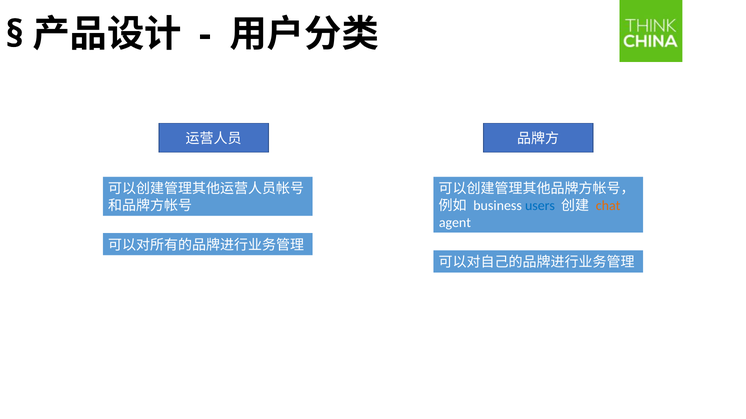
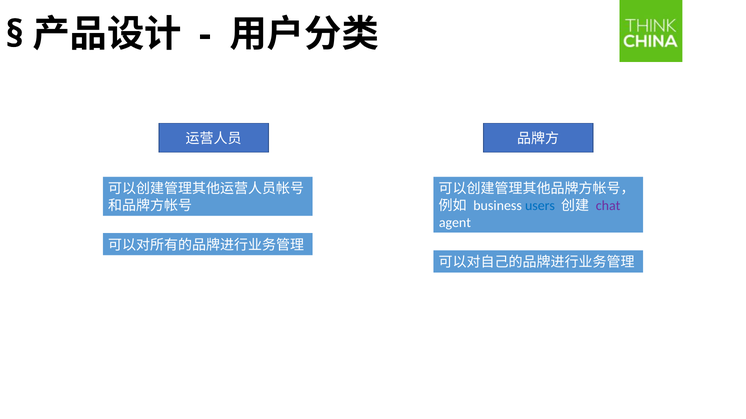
chat colour: orange -> purple
